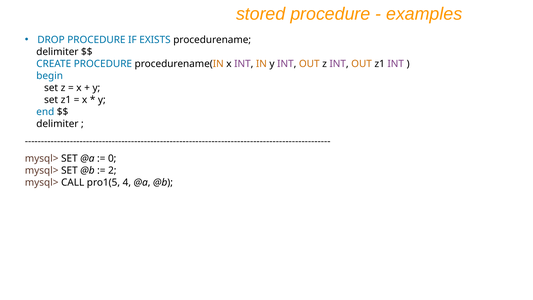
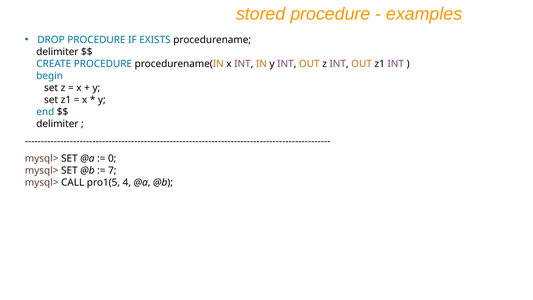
2: 2 -> 7
